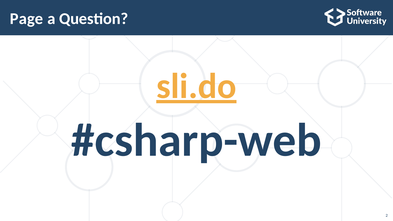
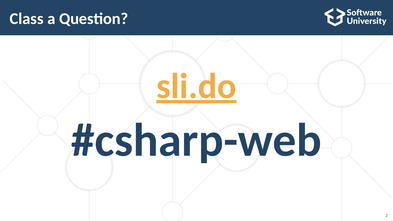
Page: Page -> Class
